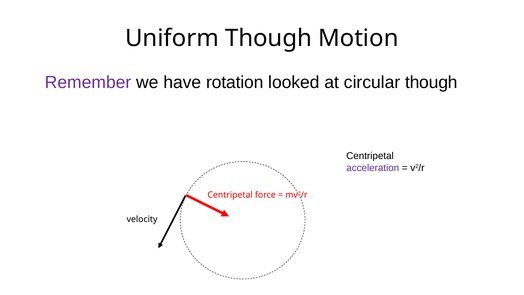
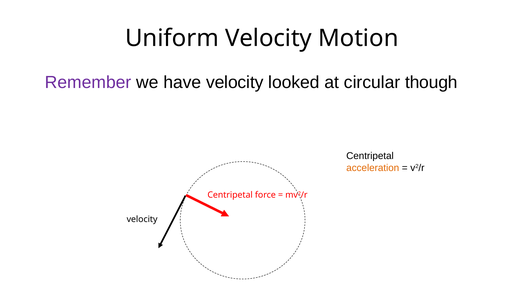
Uniform Though: Though -> Velocity
have rotation: rotation -> velocity
acceleration colour: purple -> orange
